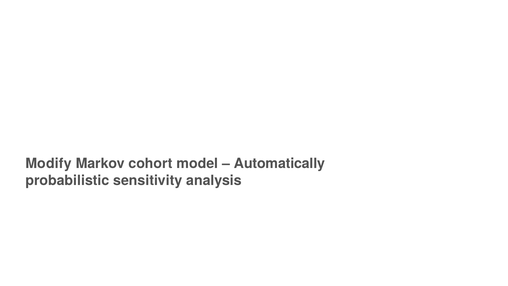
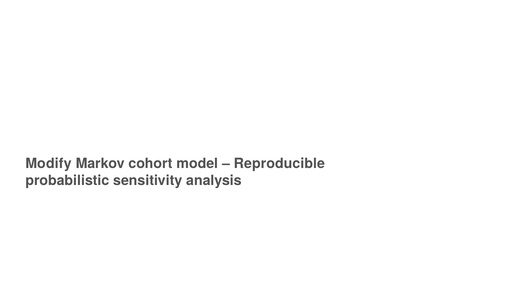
Automatically: Automatically -> Reproducible
